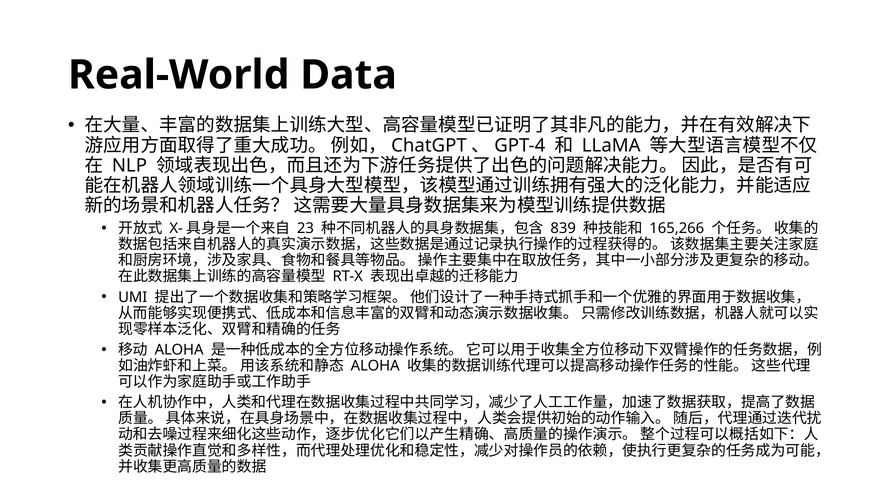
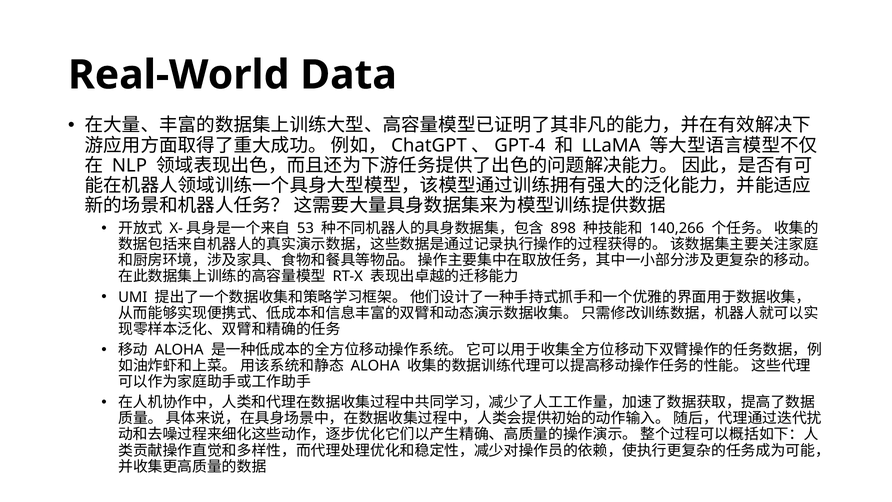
23: 23 -> 53
839: 839 -> 898
165,266: 165,266 -> 140,266
